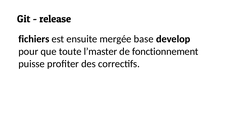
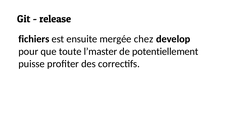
base: base -> chez
fonctionnement: fonctionnement -> potentiellement
